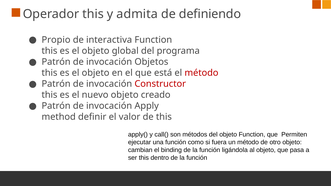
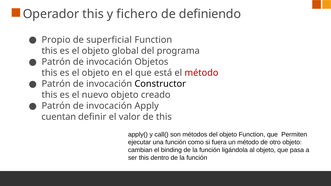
admita: admita -> fichero
interactiva: interactiva -> superficial
Constructor colour: red -> black
method: method -> cuentan
